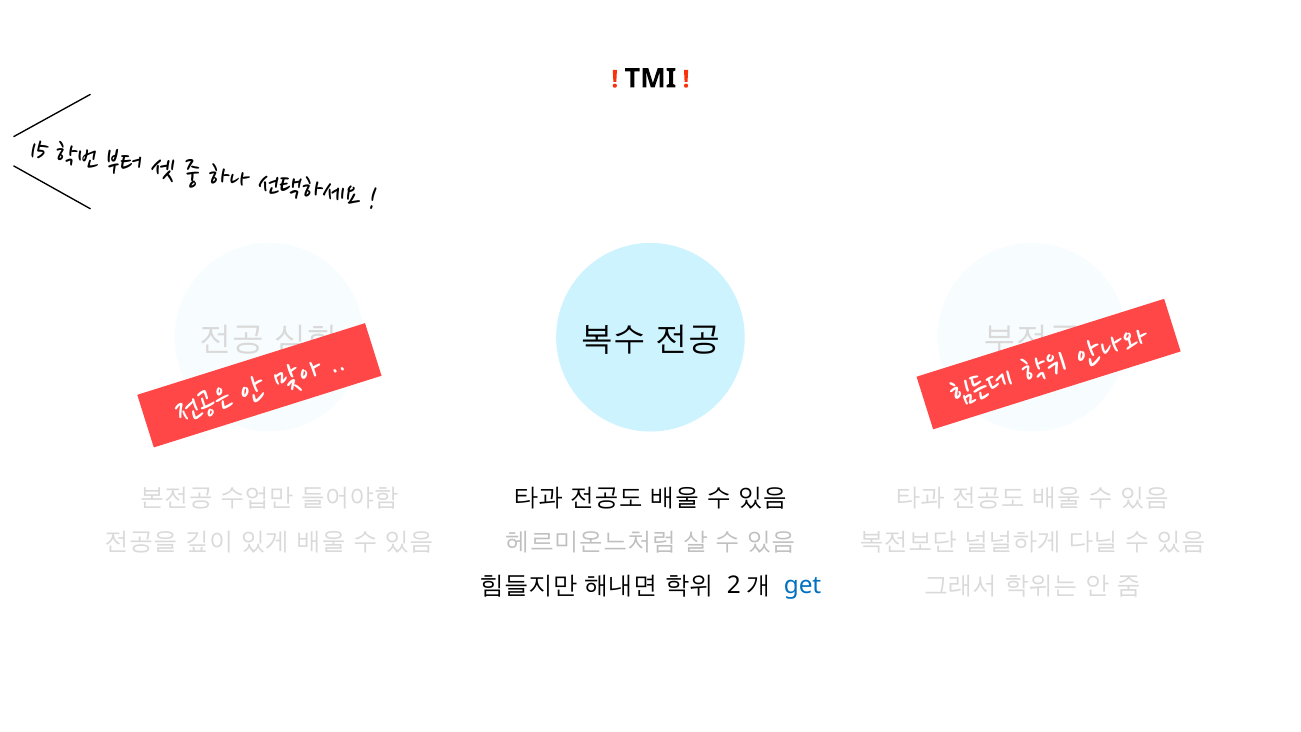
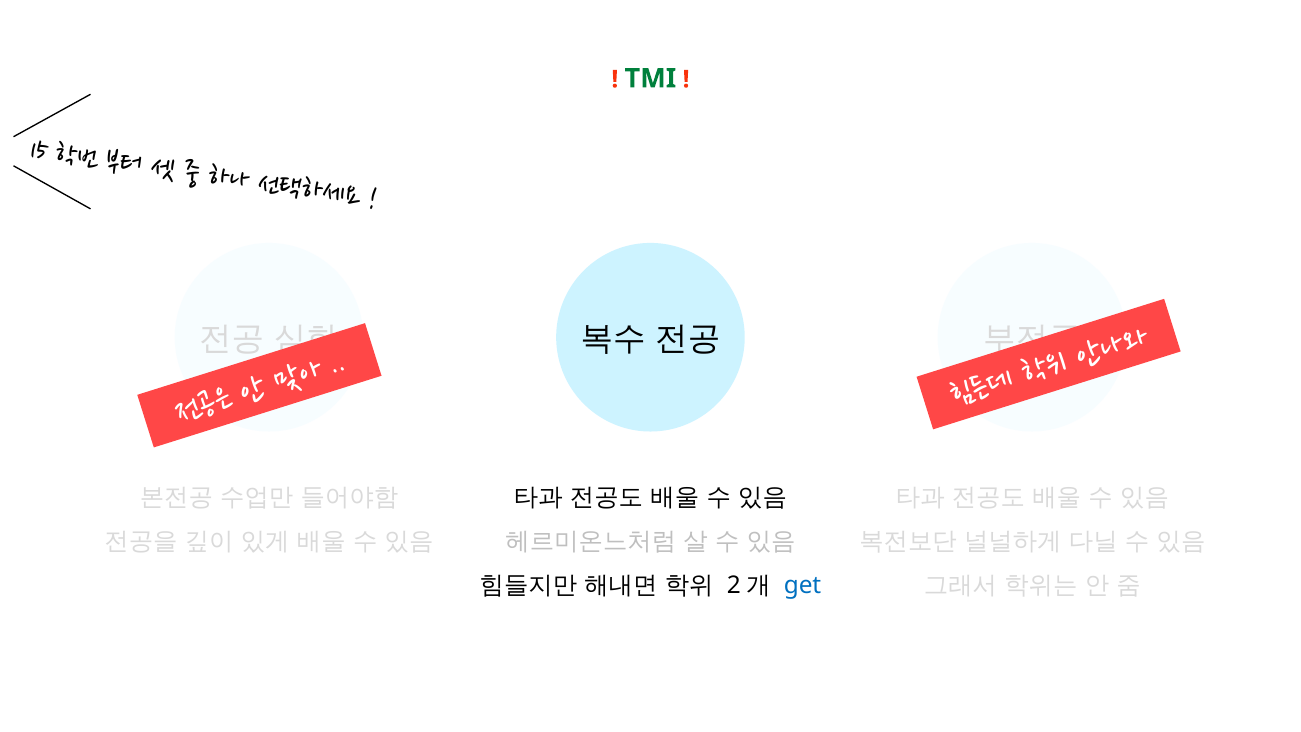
TMI colour: black -> green
